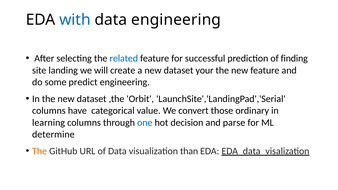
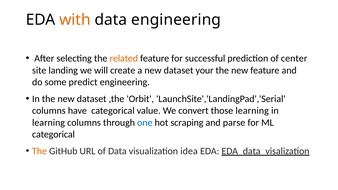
with colour: blue -> orange
related colour: blue -> orange
finding: finding -> center
those ordinary: ordinary -> learning
decision: decision -> scraping
determine at (53, 134): determine -> categorical
than: than -> idea
